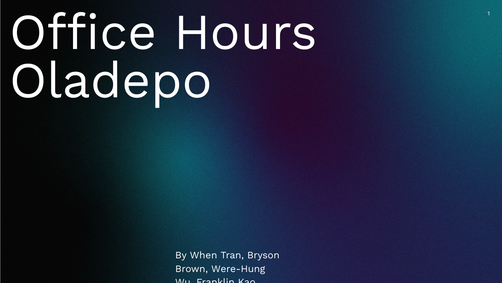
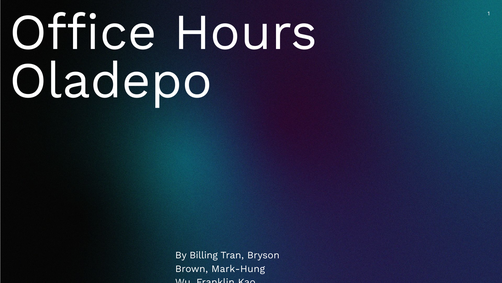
When: When -> Billing
Were-Hung: Were-Hung -> Mark-Hung
